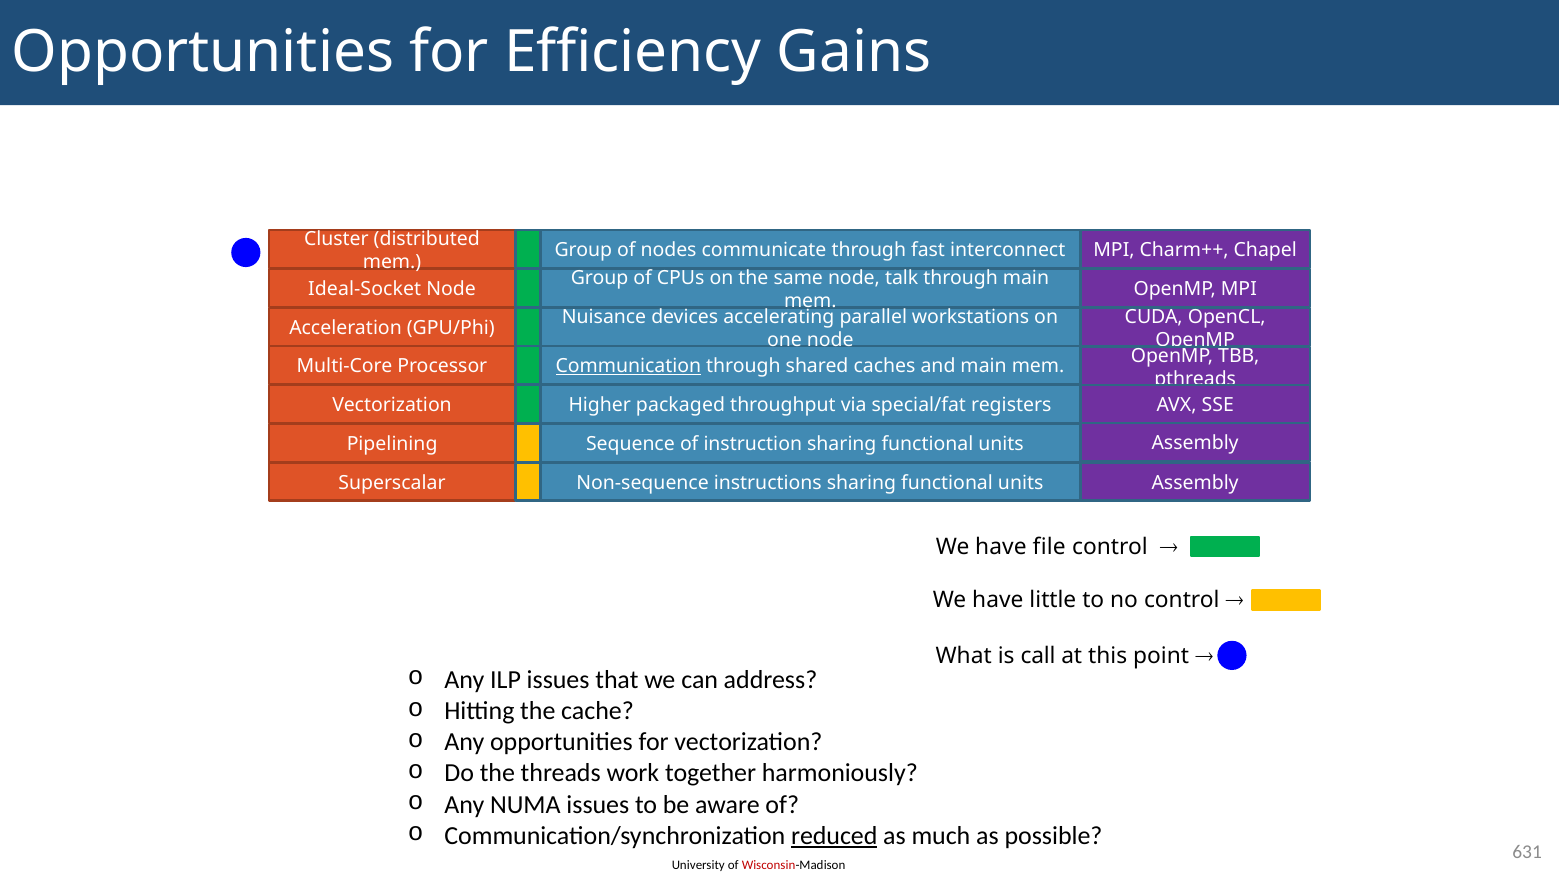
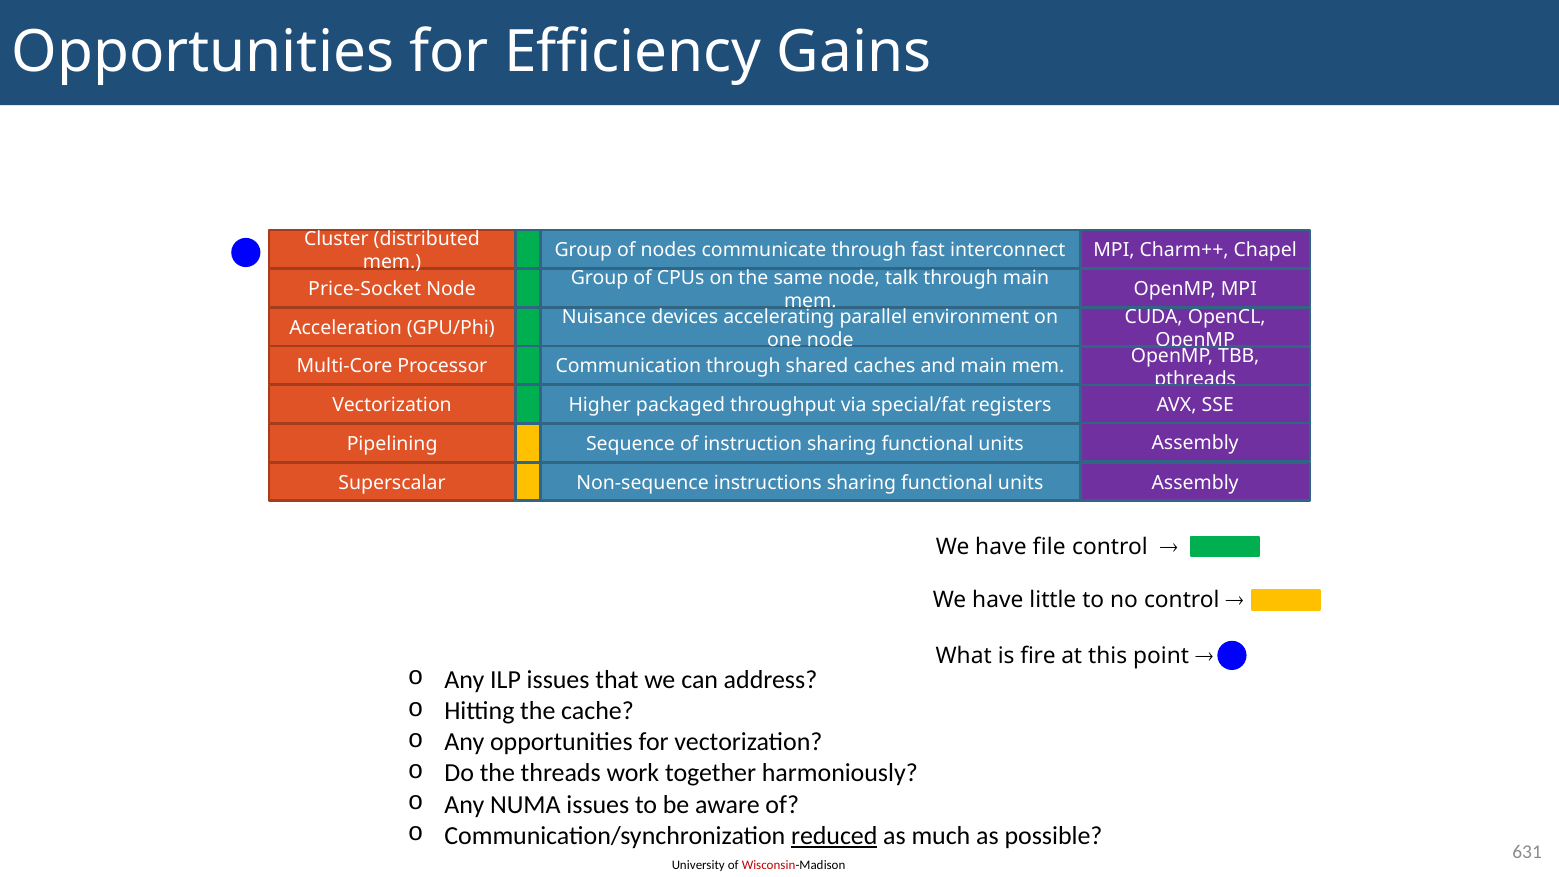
Ideal-Socket: Ideal-Socket -> Price-Socket
workstations: workstations -> environment
Communication underline: present -> none
call: call -> fire
